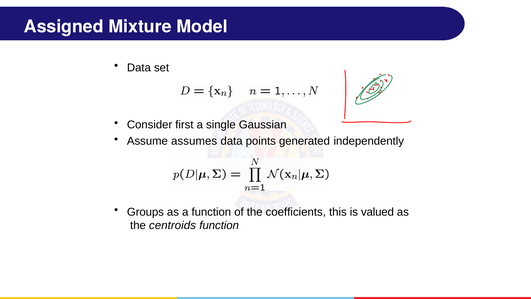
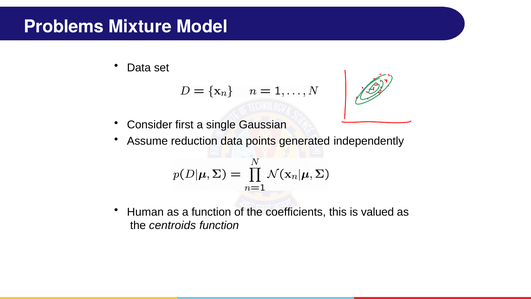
Assigned: Assigned -> Problems
assumes: assumes -> reduction
Groups: Groups -> Human
